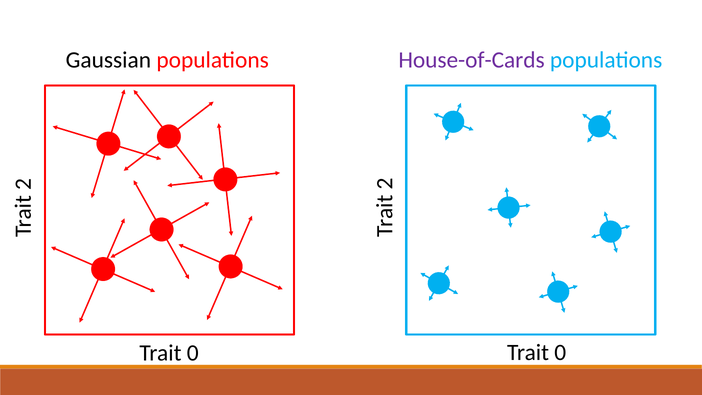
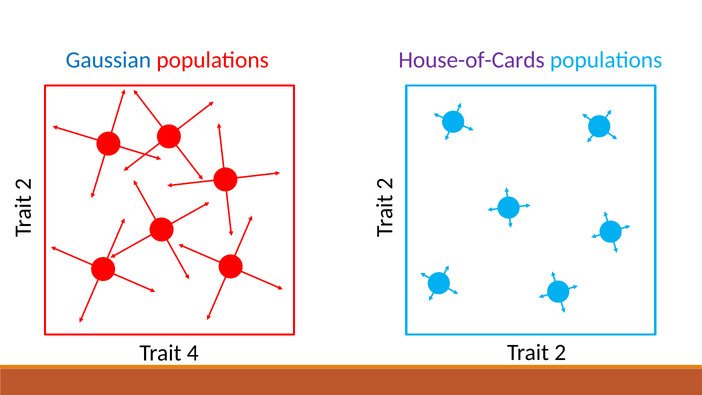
Gaussian colour: black -> blue
0 at (560, 352): 0 -> 2
0 at (193, 353): 0 -> 4
